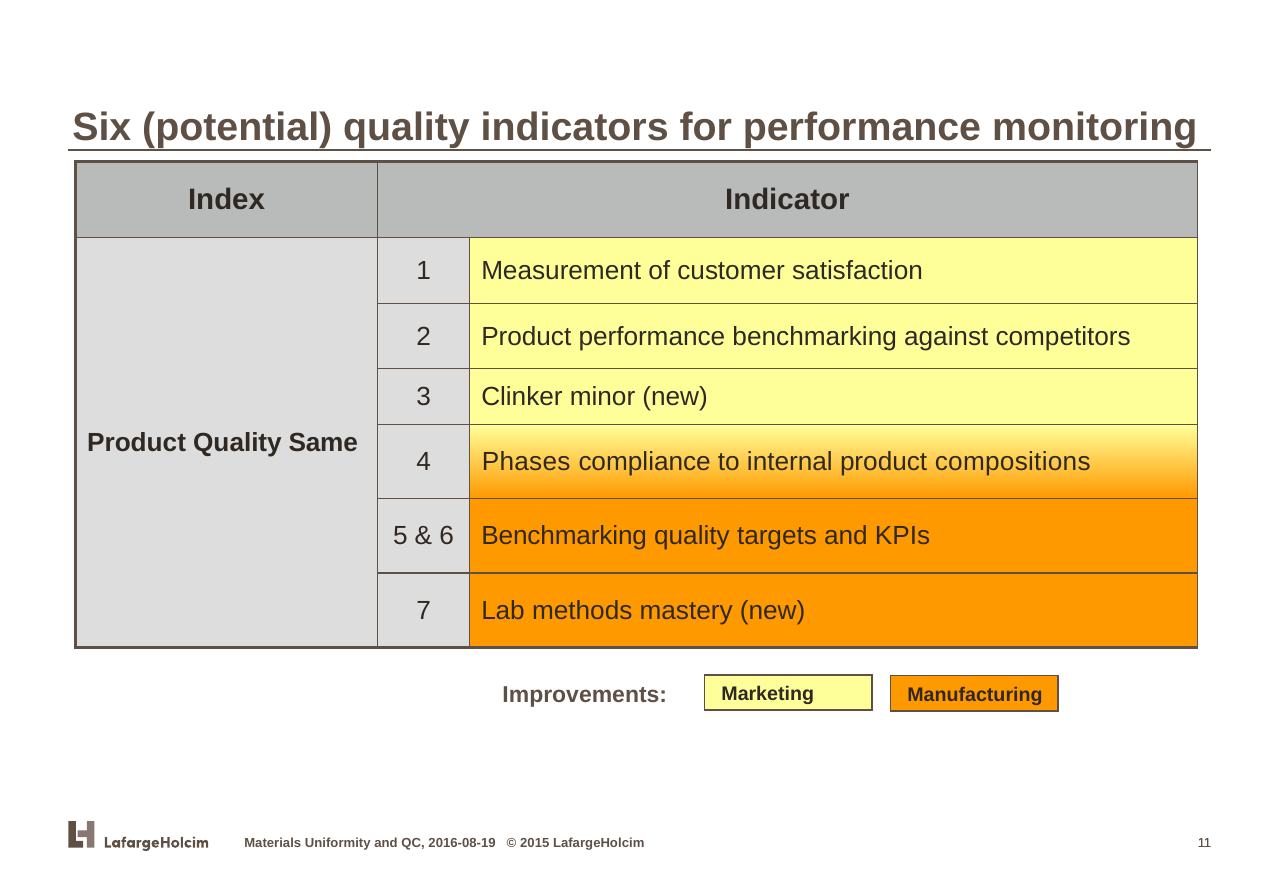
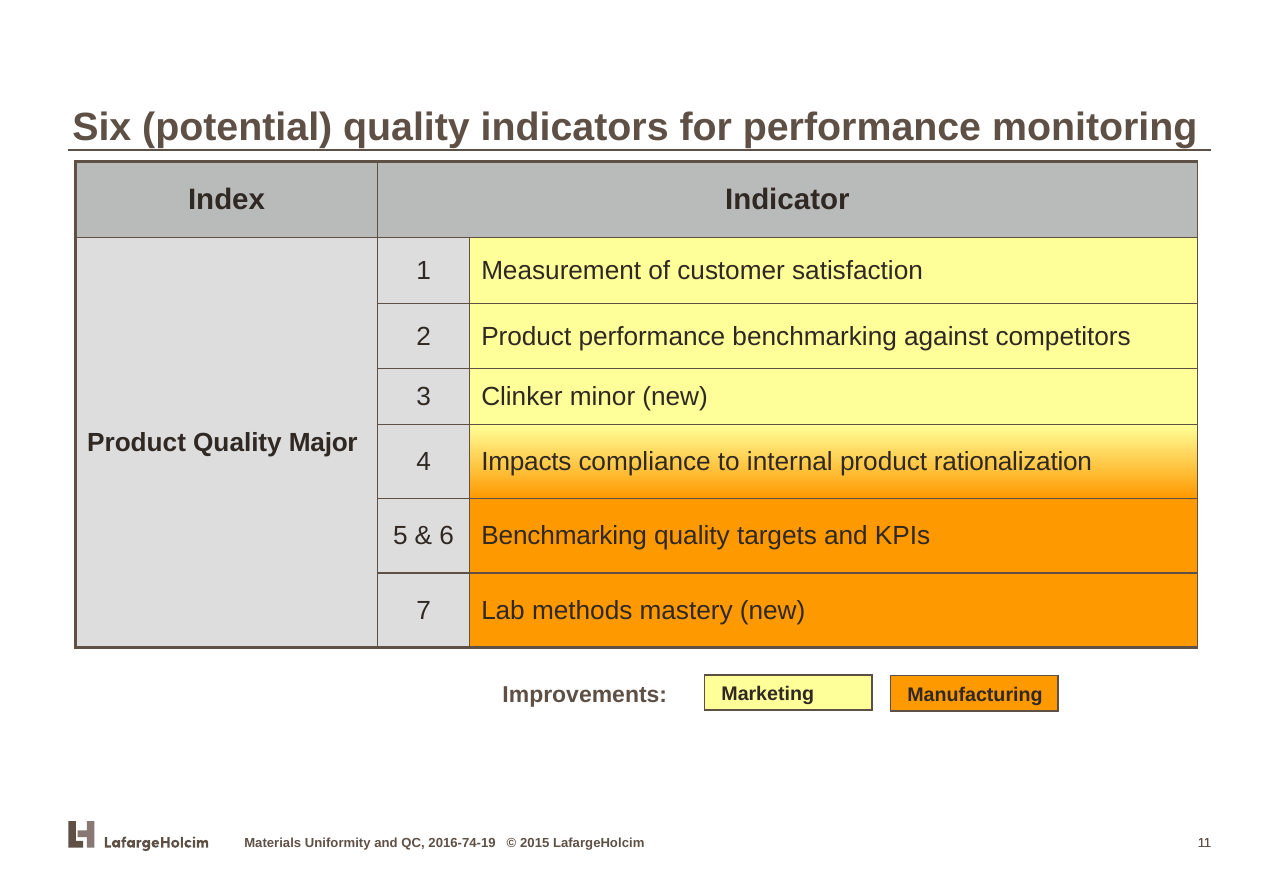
Same: Same -> Major
Phases: Phases -> Impacts
compositions: compositions -> rationalization
2016-08-19: 2016-08-19 -> 2016-74-19
